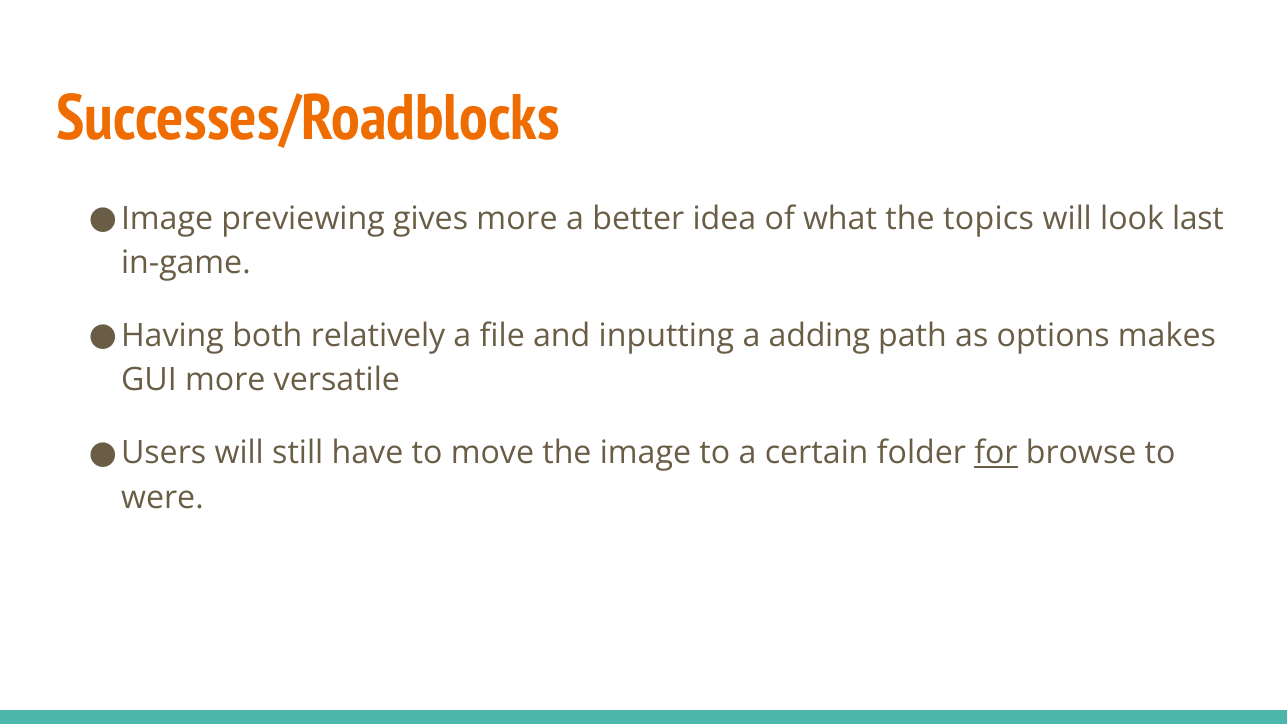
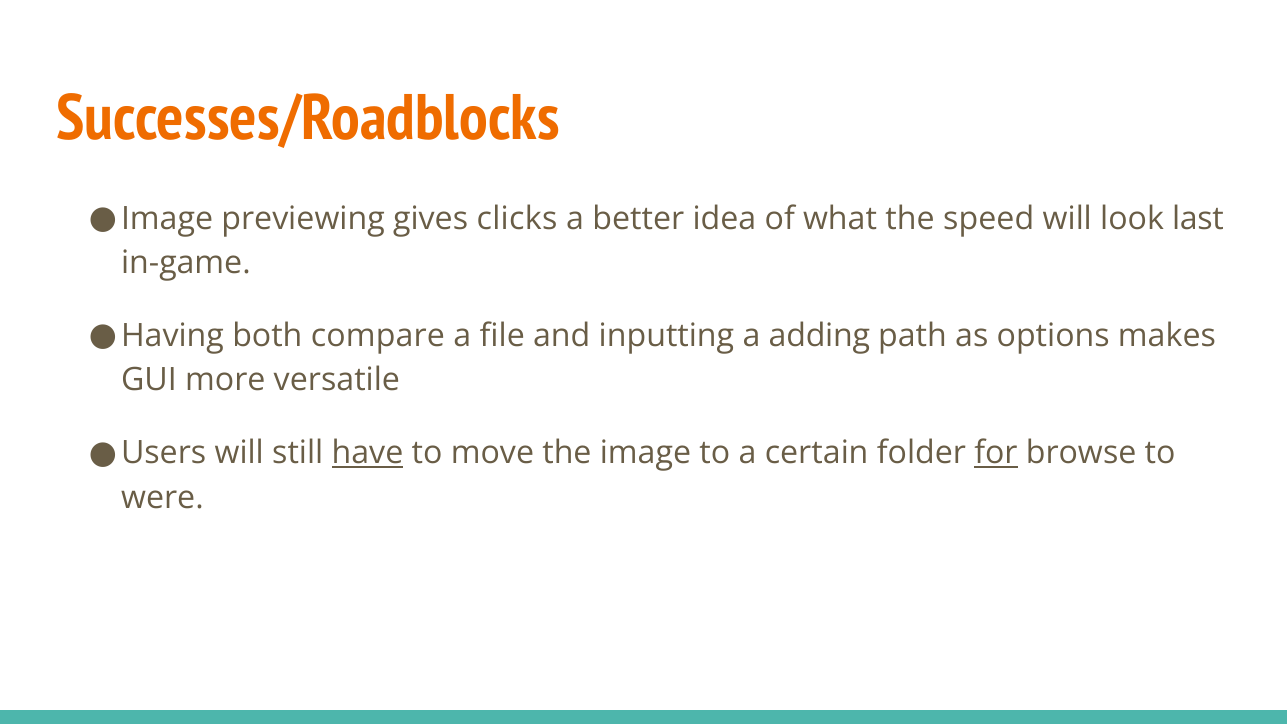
gives more: more -> clicks
topics: topics -> speed
relatively: relatively -> compare
have underline: none -> present
